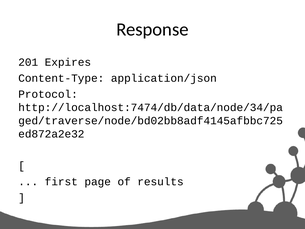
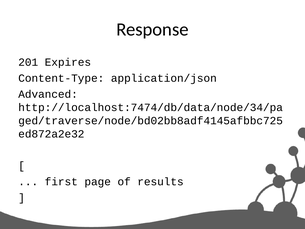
Protocol: Protocol -> Advanced
